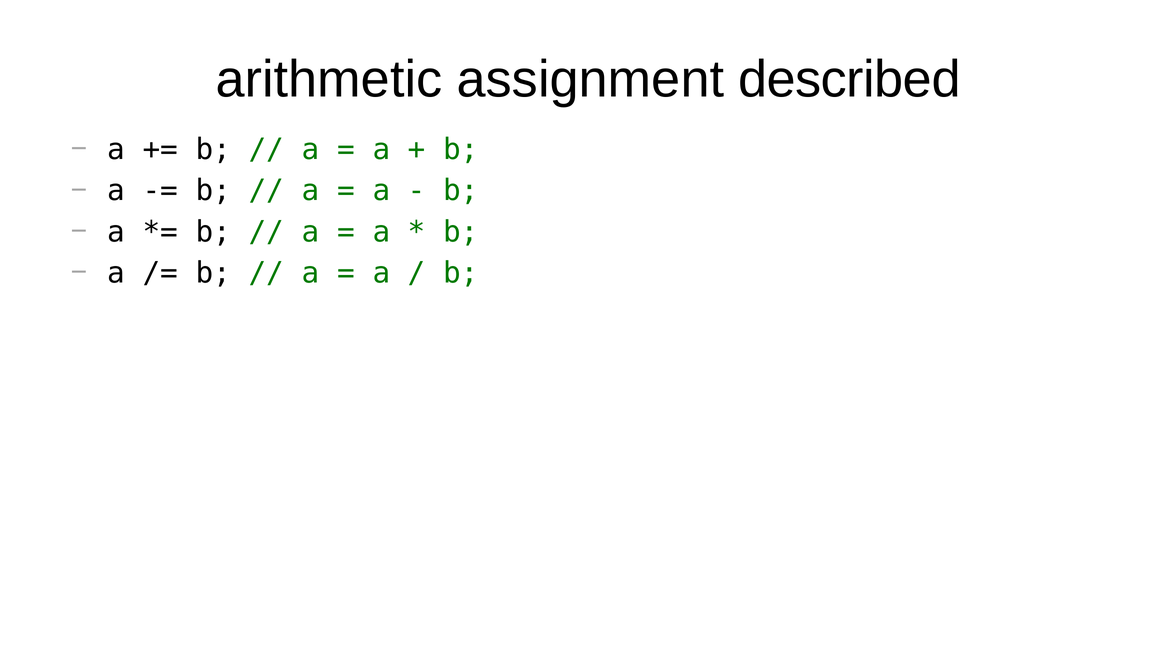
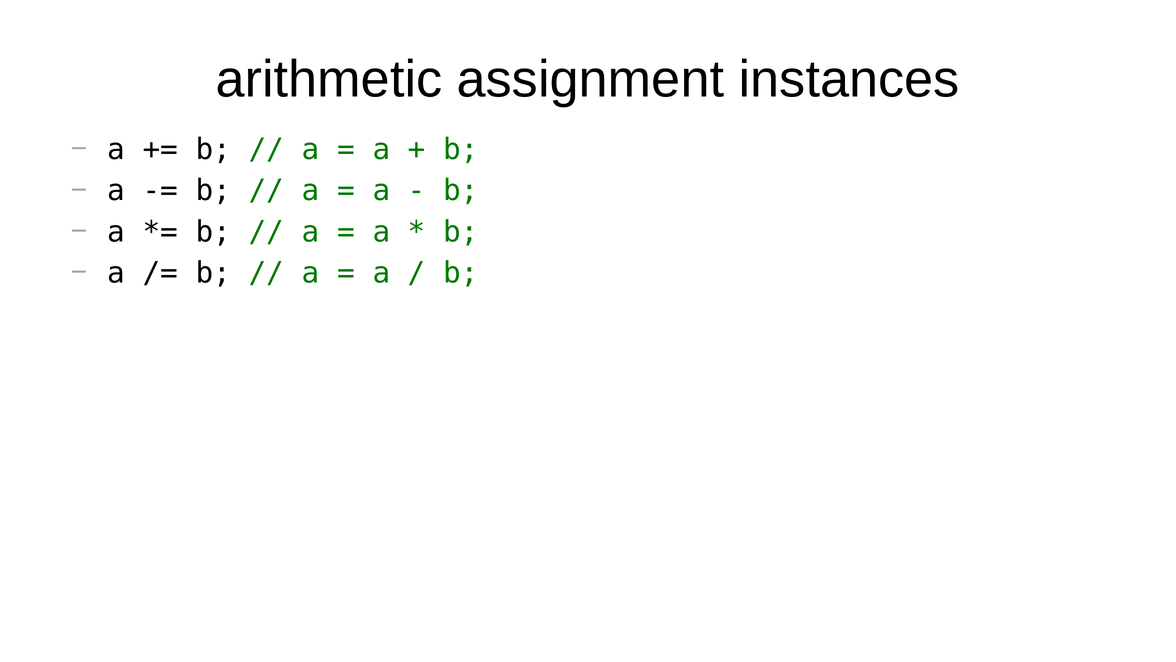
described: described -> instances
